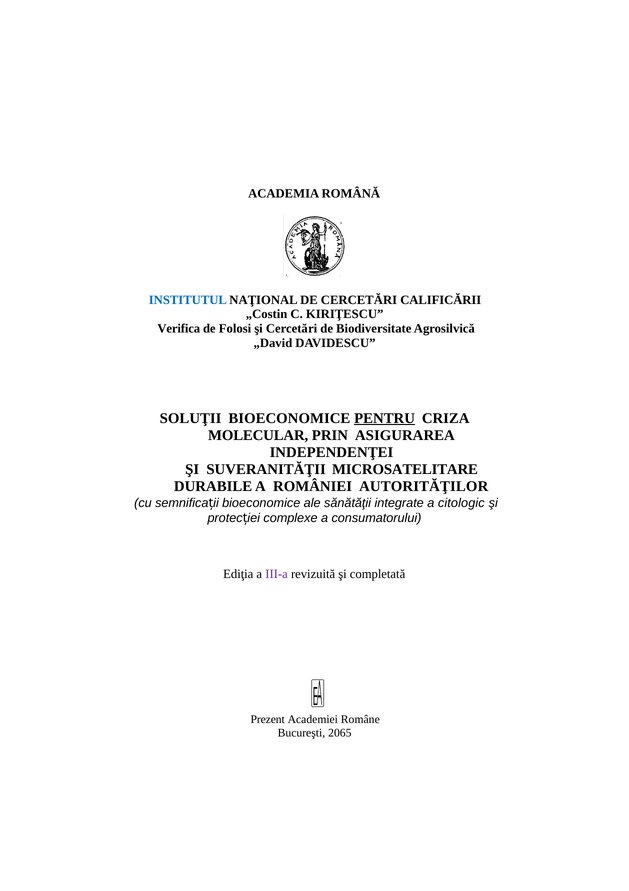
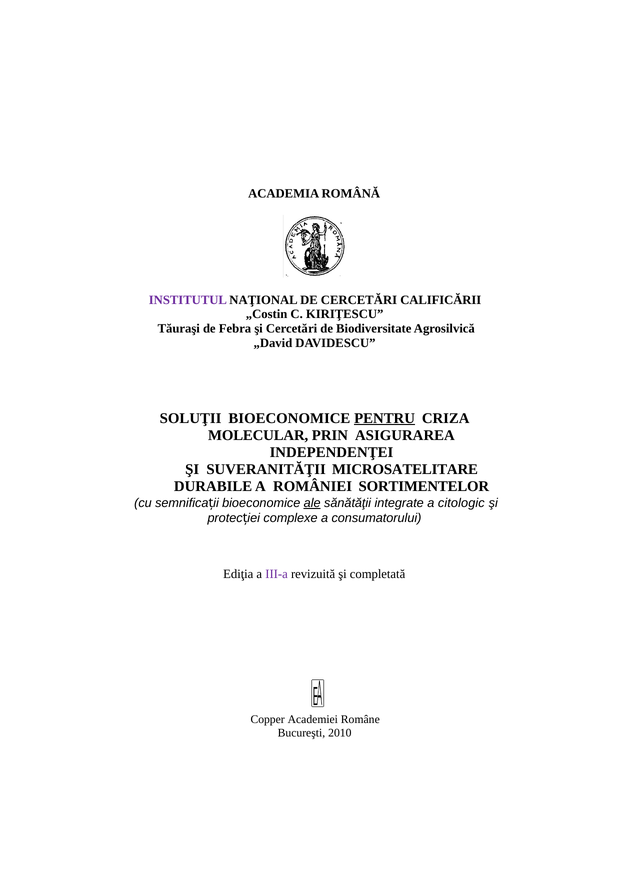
INSTITUTUL colour: blue -> purple
Verifica: Verifica -> Tăuraşi
Folosi: Folosi -> Febra
AUTORITĂŢILOR: AUTORITĂŢILOR -> SORTIMENTELOR
ale underline: none -> present
Prezent: Prezent -> Copper
2065: 2065 -> 2010
